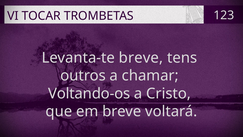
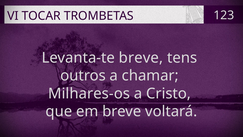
Voltando-os: Voltando-os -> Milhares-os
